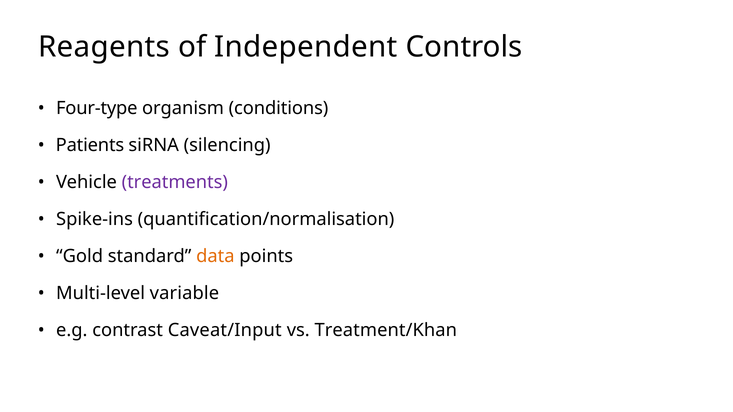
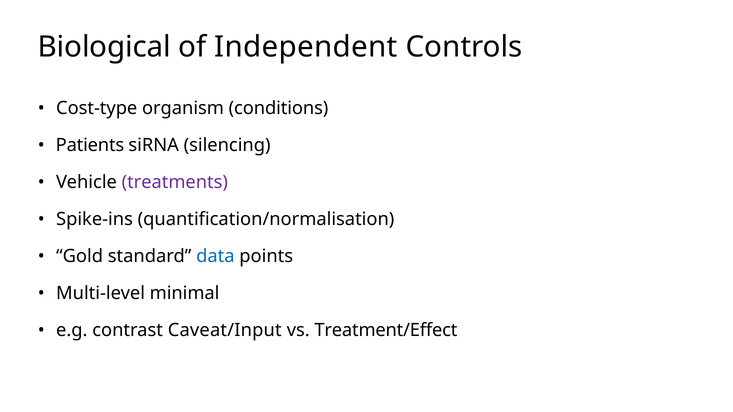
Reagents: Reagents -> Biological
Four-type: Four-type -> Cost-type
data colour: orange -> blue
variable: variable -> minimal
Treatment/Khan: Treatment/Khan -> Treatment/Effect
